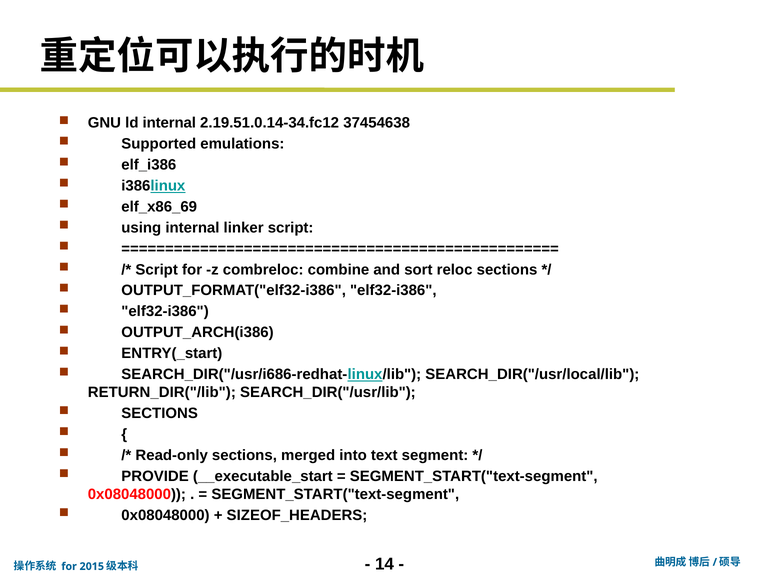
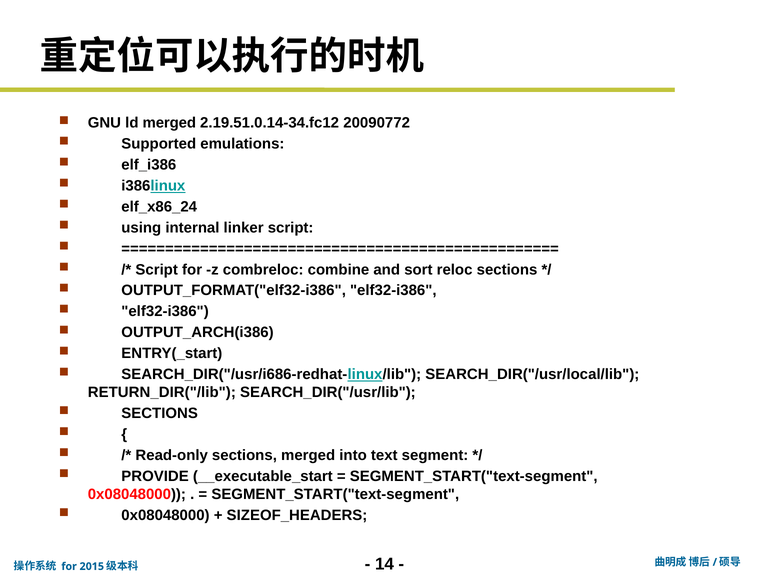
ld internal: internal -> merged
37454638: 37454638 -> 20090772
elf_x86_69: elf_x86_69 -> elf_x86_24
